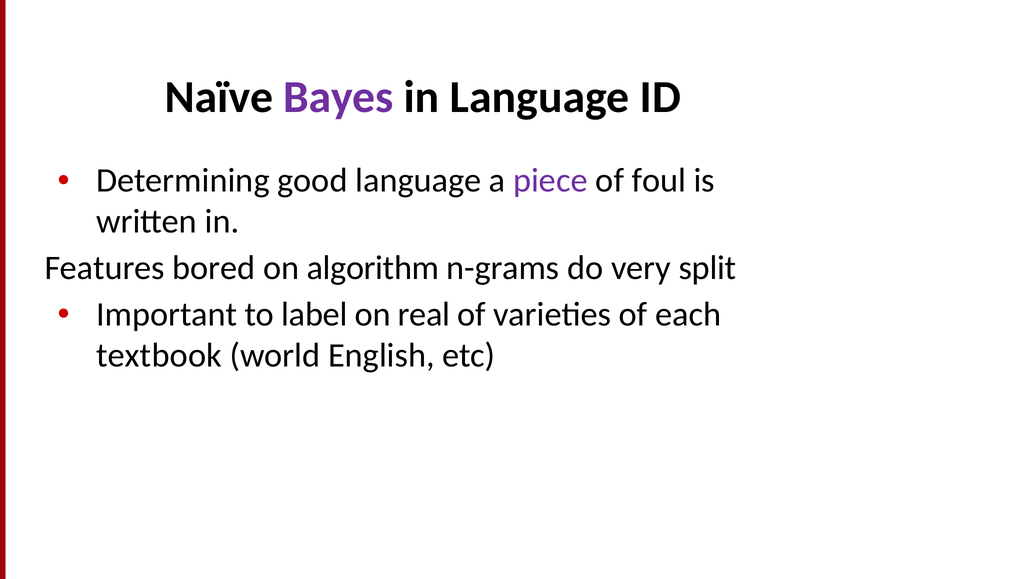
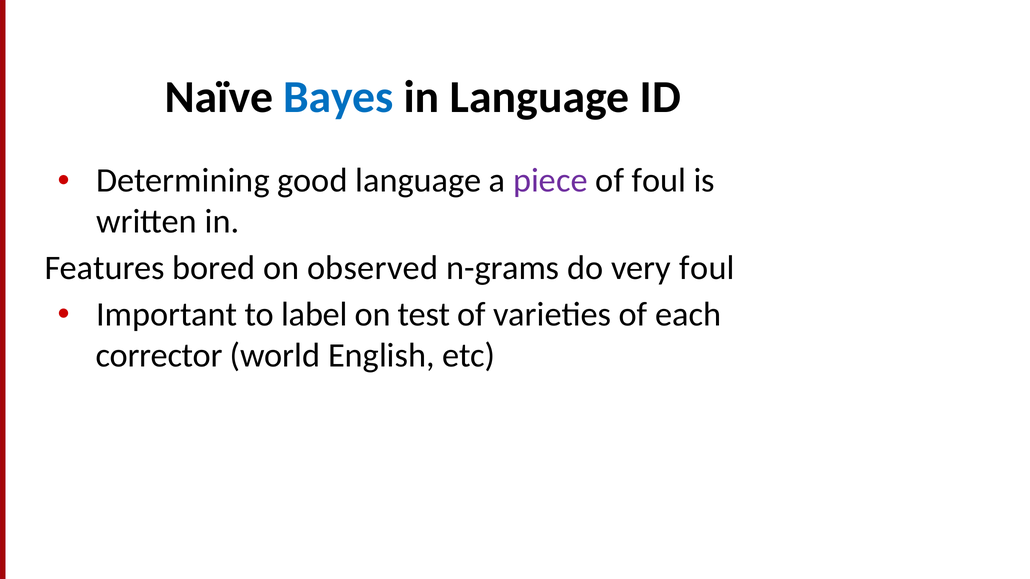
Bayes colour: purple -> blue
algorithm: algorithm -> observed
very split: split -> foul
real: real -> test
textbook: textbook -> corrector
